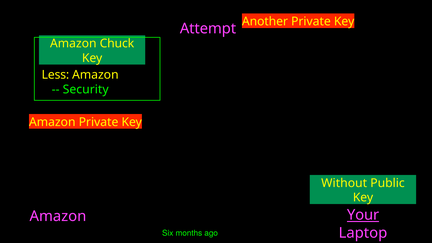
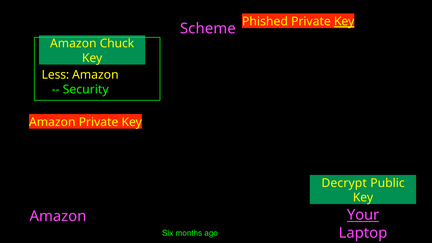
Another: Another -> Phished
Key at (344, 22) underline: none -> present
Attempt: Attempt -> Scheme
Without: Without -> Decrypt
